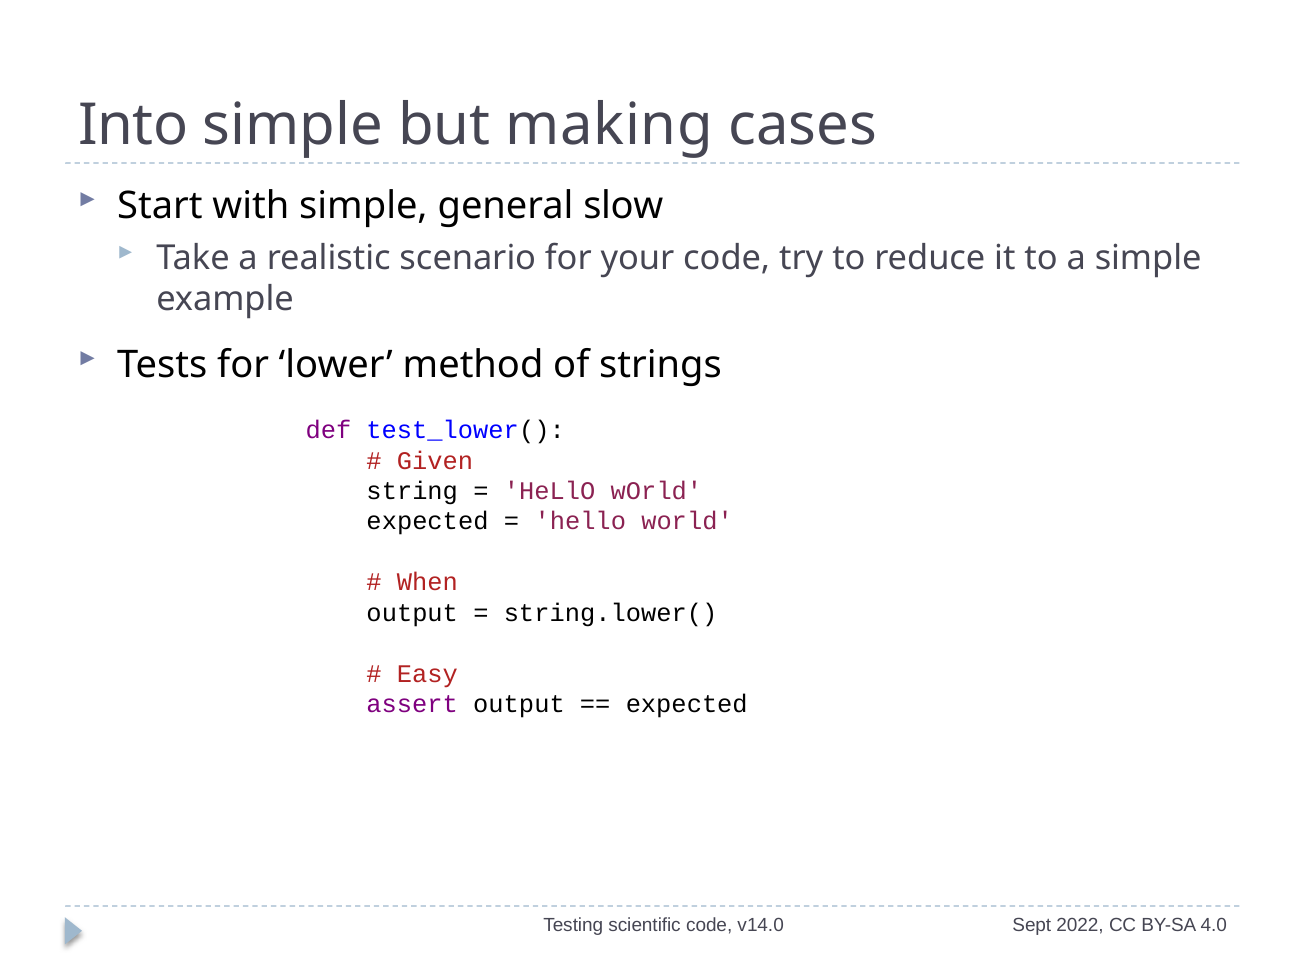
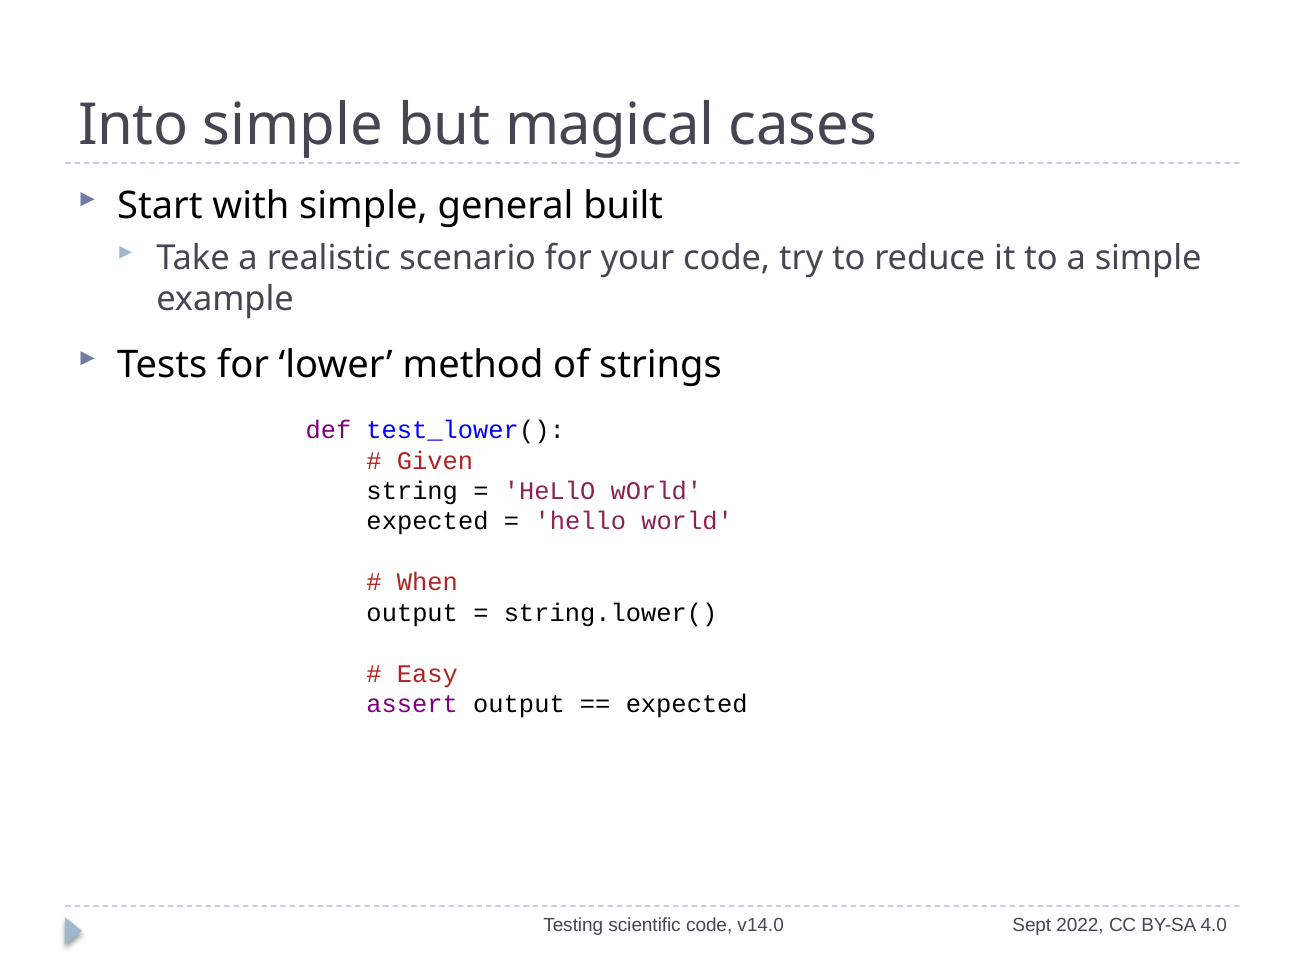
making: making -> magical
slow: slow -> built
